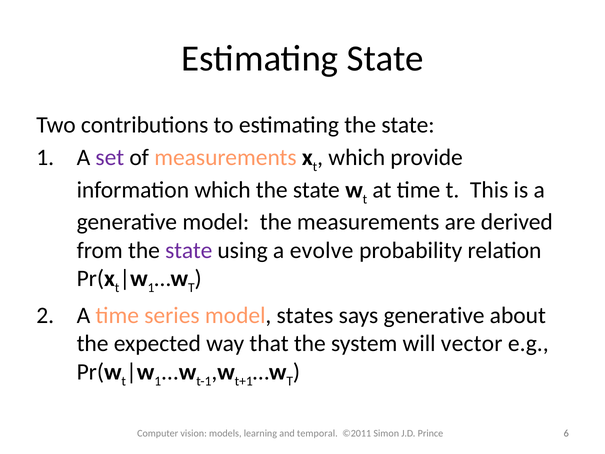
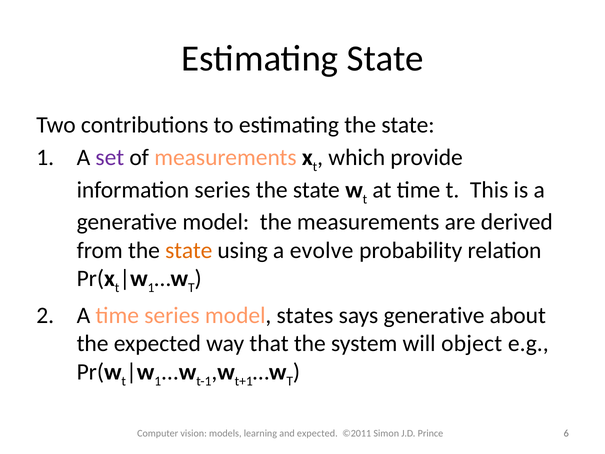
information which: which -> series
state at (189, 250) colour: purple -> orange
vector: vector -> object
and temporal: temporal -> expected
